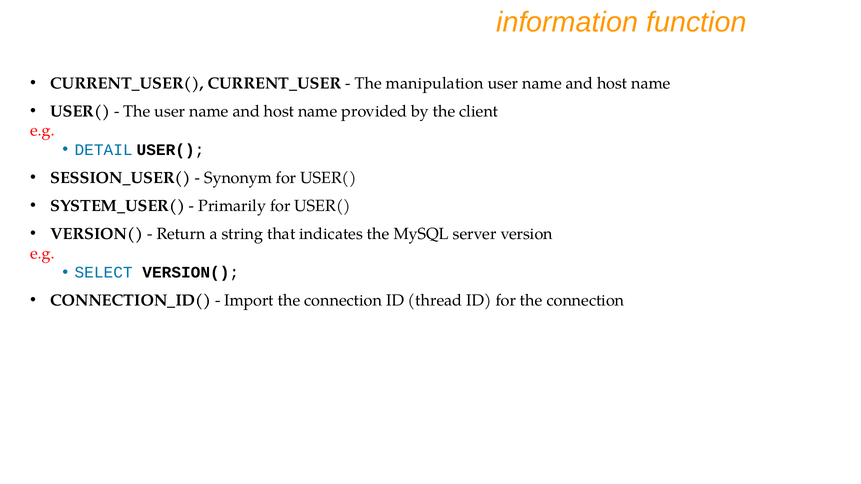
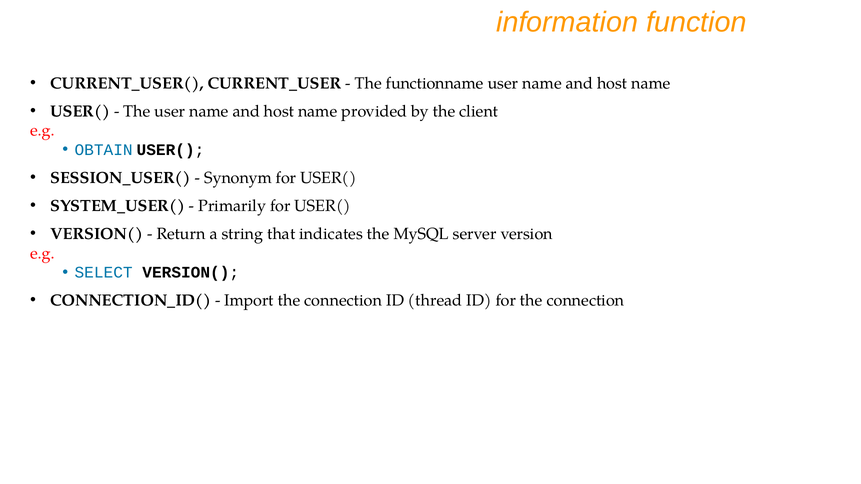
manipulation: manipulation -> functionname
DETAIL: DETAIL -> OBTAIN
